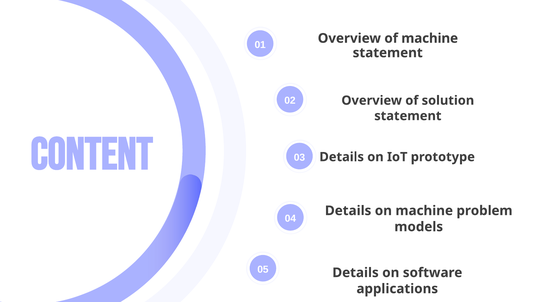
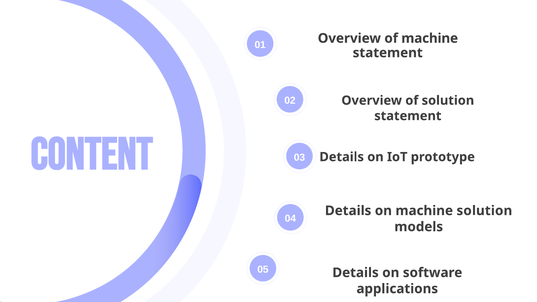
machine problem: problem -> solution
